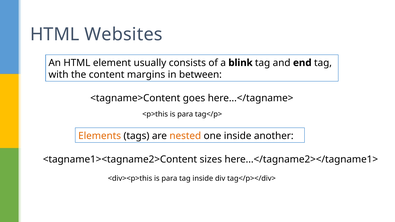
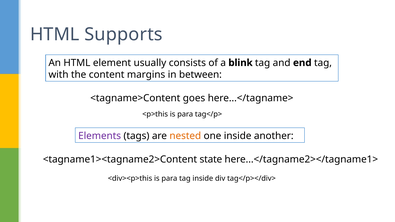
Websites: Websites -> Supports
Elements colour: orange -> purple
sizes: sizes -> state
